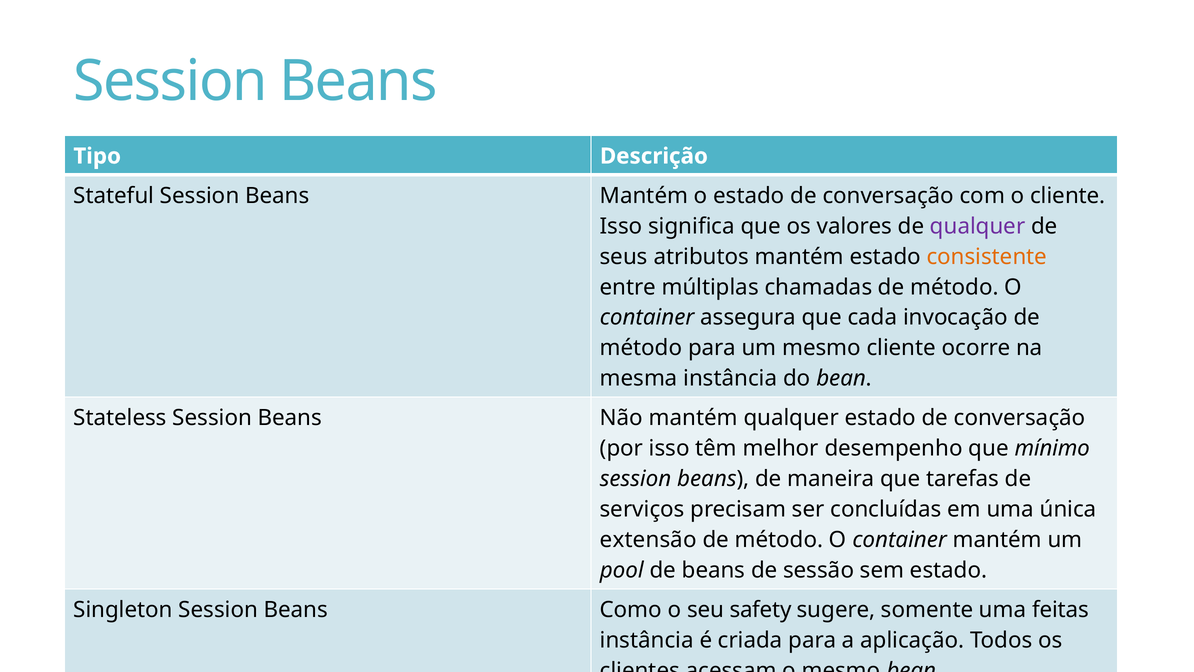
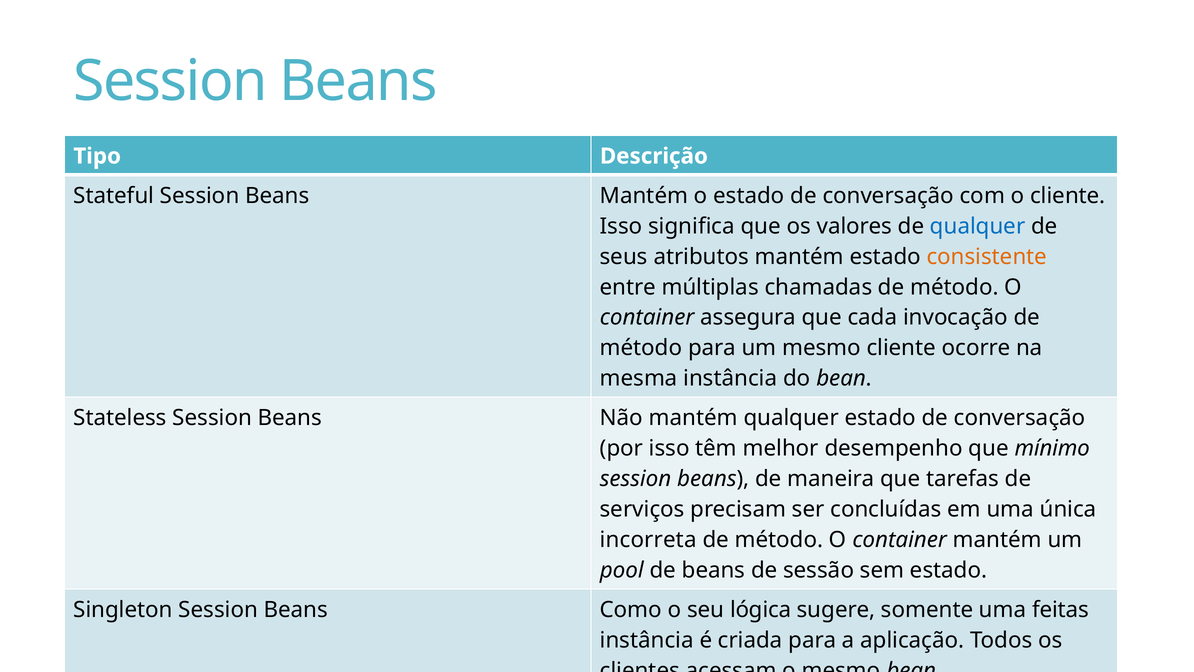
qualquer at (978, 226) colour: purple -> blue
extensão: extensão -> incorreta
safety: safety -> lógica
